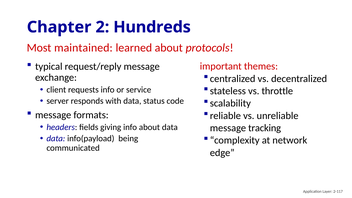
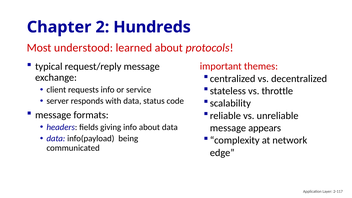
maintained: maintained -> understood
tracking: tracking -> appears
